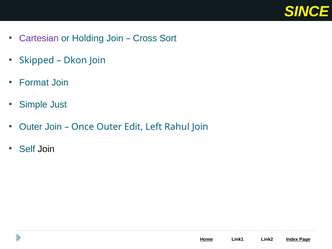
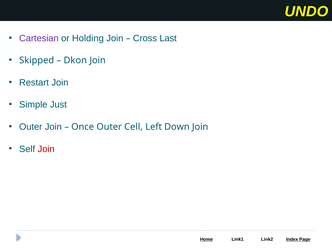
SINCE: SINCE -> UNDO
Sort: Sort -> Last
Format: Format -> Restart
Edit: Edit -> Cell
Rahul: Rahul -> Down
Join at (46, 149) colour: black -> red
